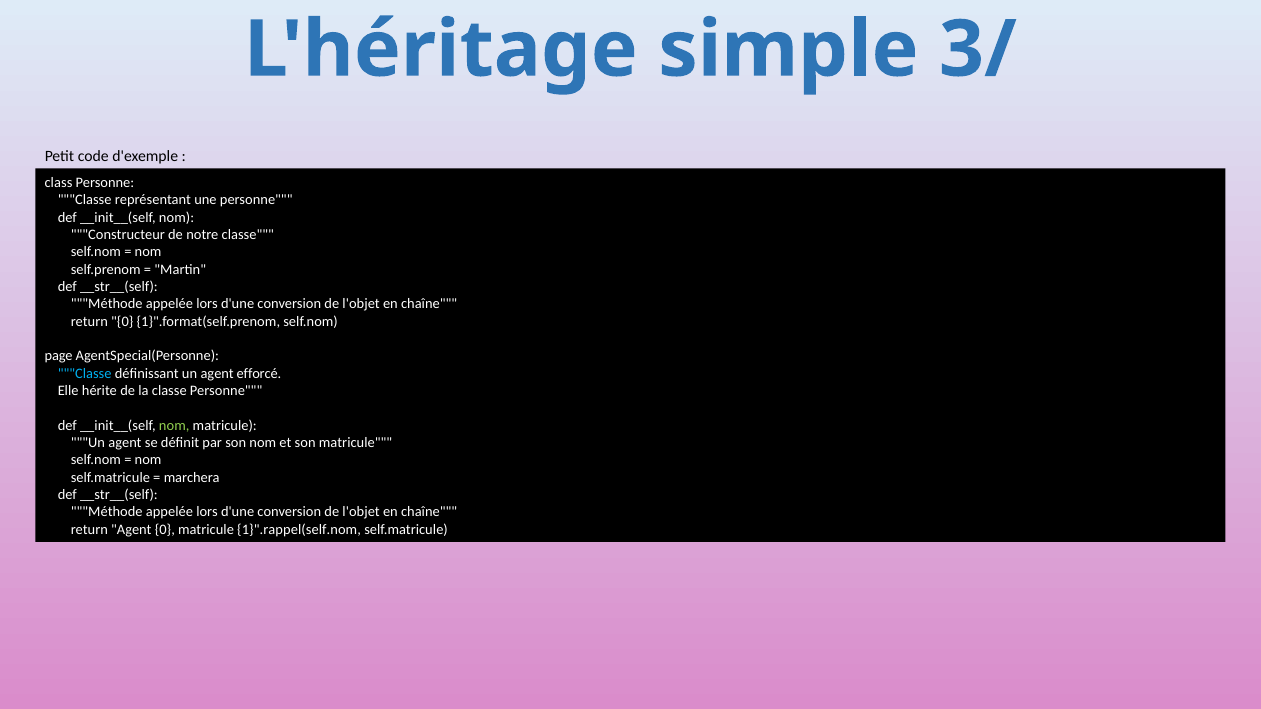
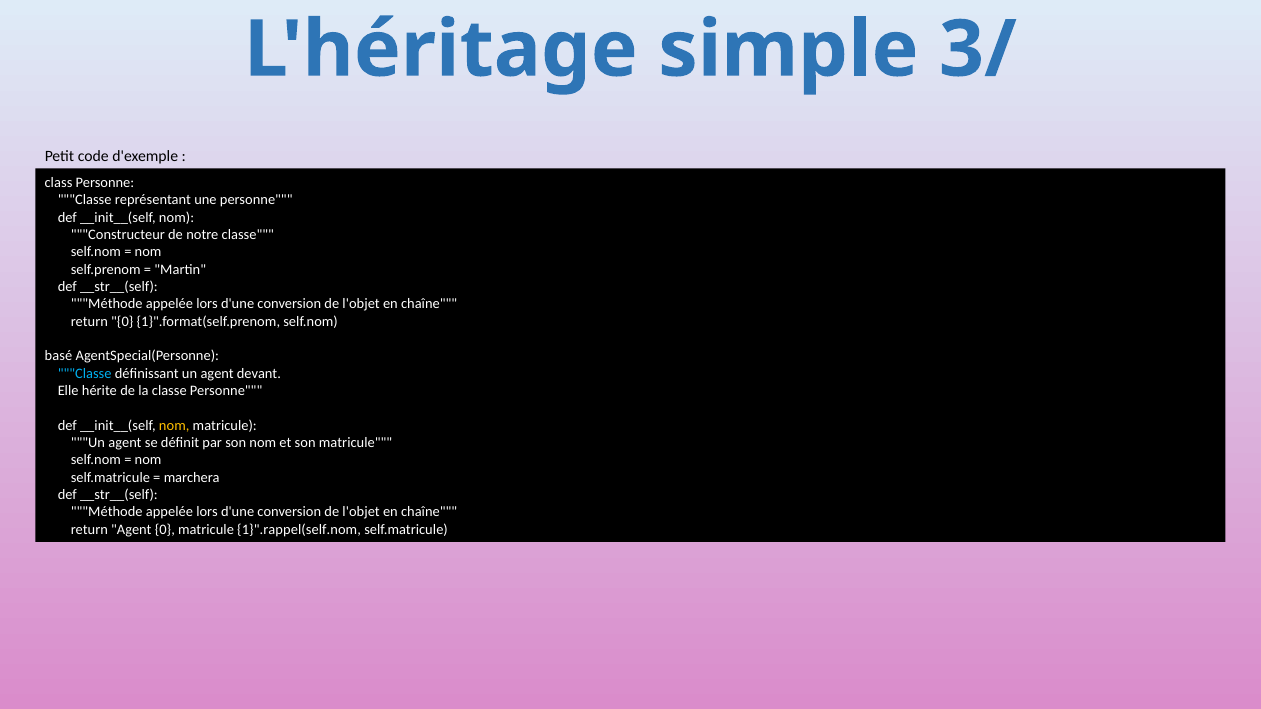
page: page -> basé
efforcé: efforcé -> devant
nom at (174, 426) colour: light green -> yellow
